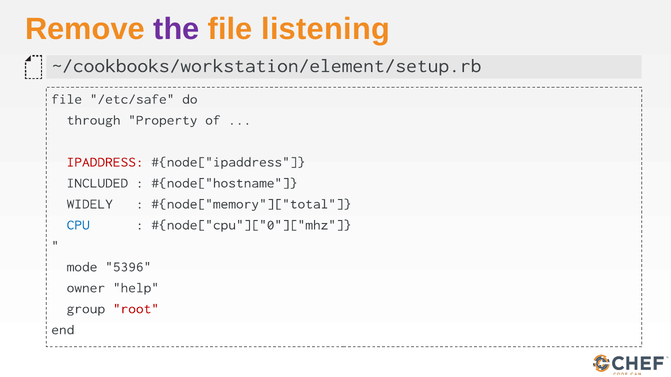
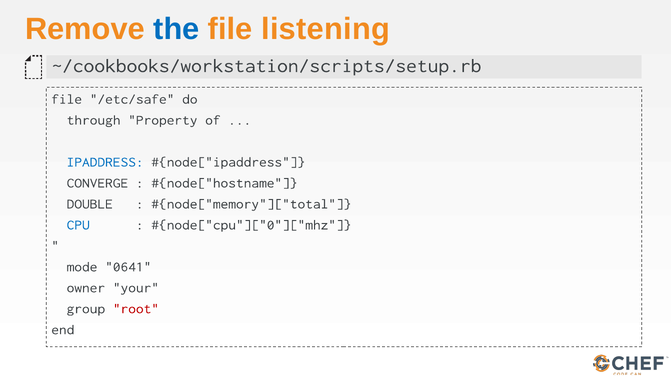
the colour: purple -> blue
~/cookbooks/workstation/element/setup.rb: ~/cookbooks/workstation/element/setup.rb -> ~/cookbooks/workstation/scripts/setup.rb
IPADDRESS colour: red -> blue
INCLUDED: INCLUDED -> CONVERGE
WIDELY: WIDELY -> DOUBLE
5396: 5396 -> 0641
help: help -> your
